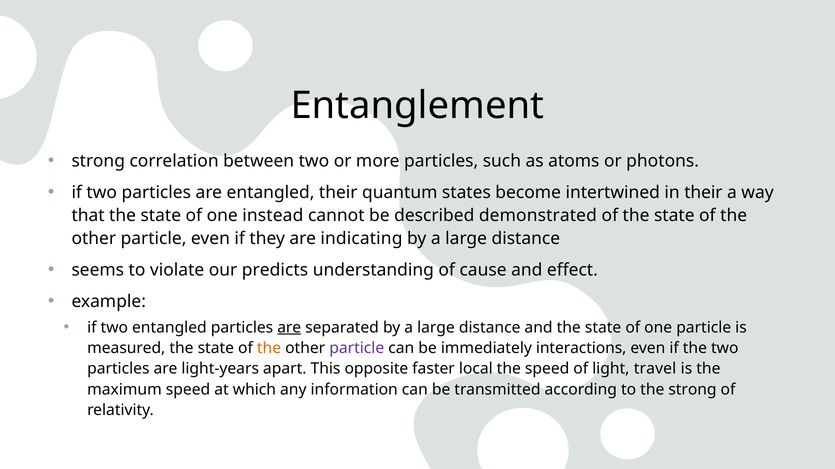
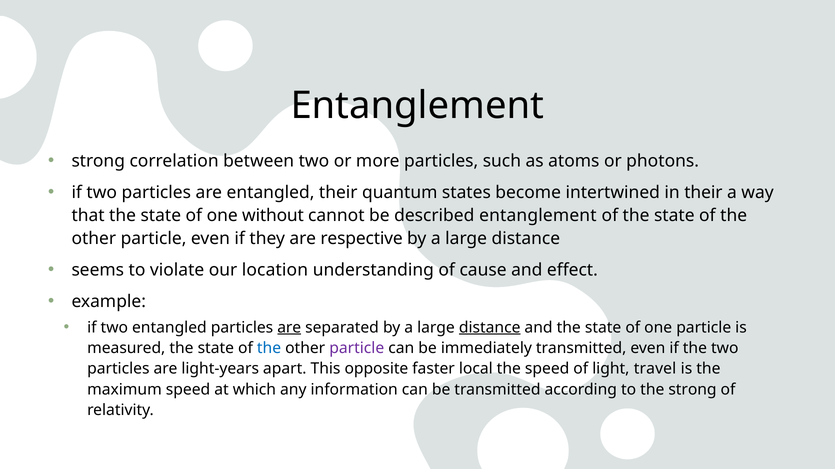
instead: instead -> without
described demonstrated: demonstrated -> entanglement
indicating: indicating -> respective
predicts: predicts -> location
distance at (490, 328) underline: none -> present
the at (269, 349) colour: orange -> blue
immediately interactions: interactions -> transmitted
